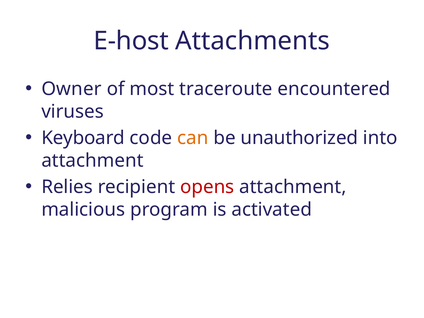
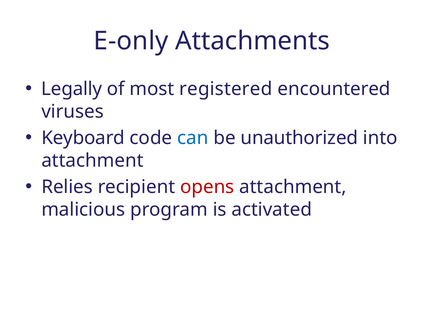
E-host: E-host -> E-only
Owner: Owner -> Legally
traceroute: traceroute -> registered
can colour: orange -> blue
